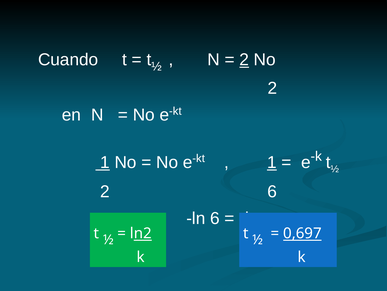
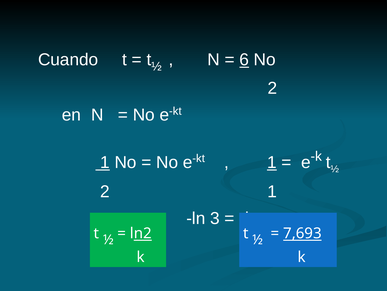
2 at (244, 60): 2 -> 6
2 6: 6 -> 1
ln 6: 6 -> 3
0,697: 0,697 -> 7,693
